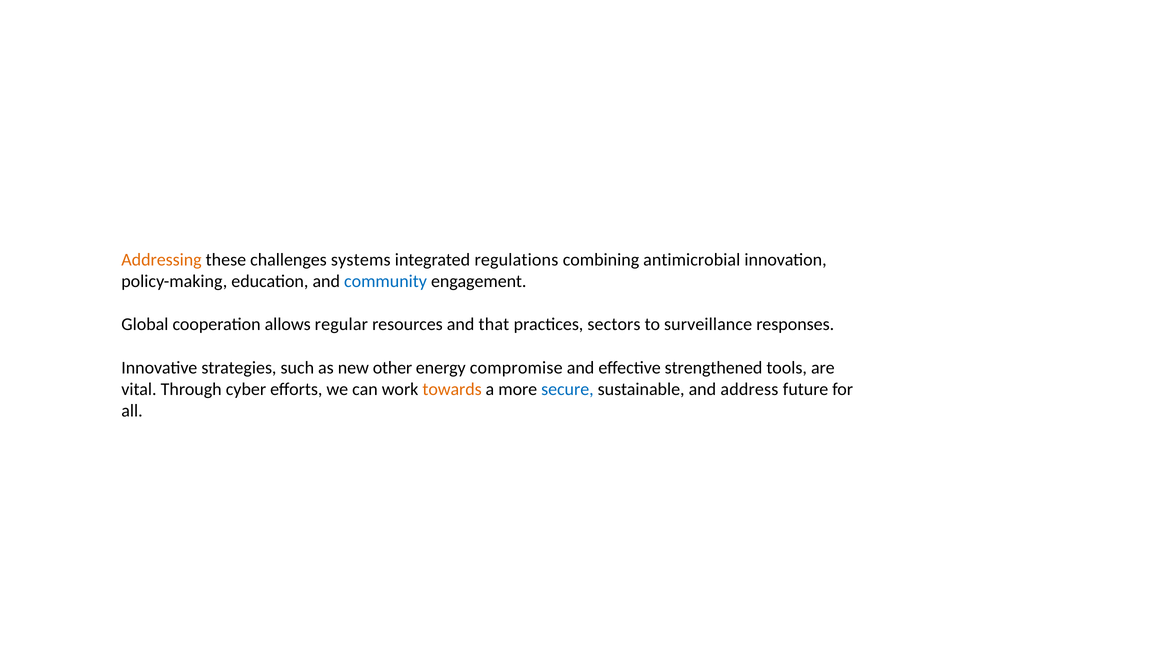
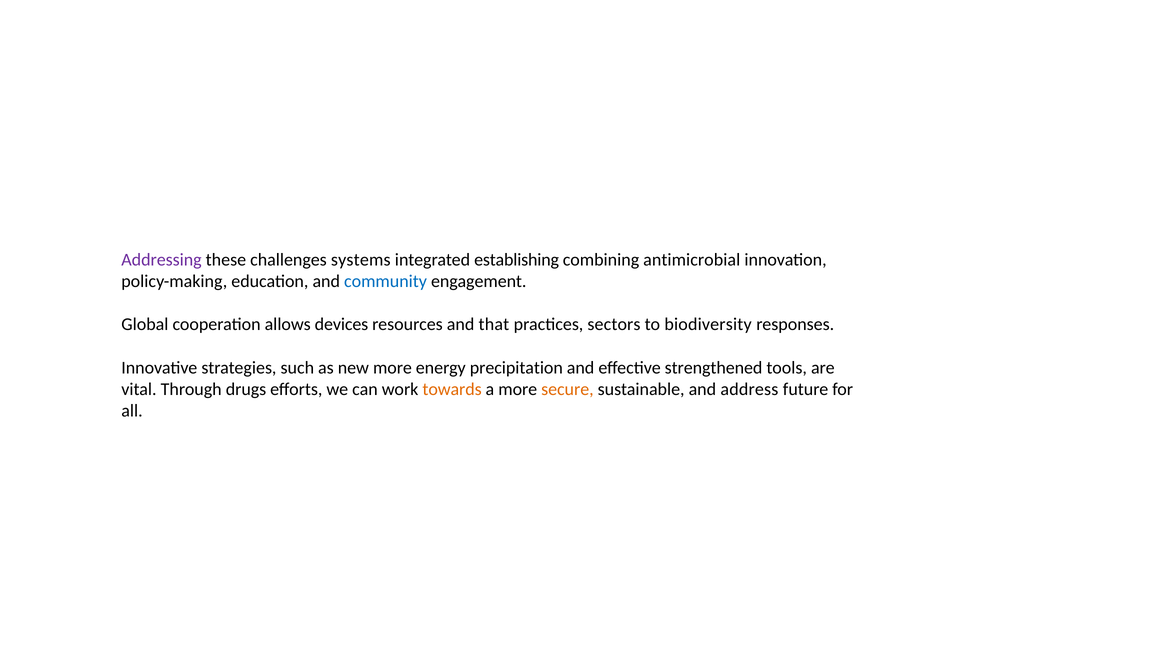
Addressing colour: orange -> purple
regulations: regulations -> establishing
regular: regular -> devices
surveillance: surveillance -> biodiversity
new other: other -> more
compromise: compromise -> precipitation
cyber: cyber -> drugs
secure colour: blue -> orange
